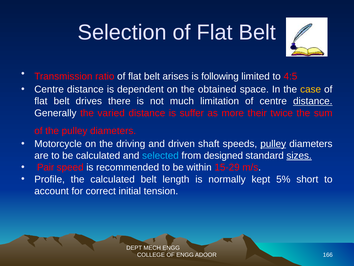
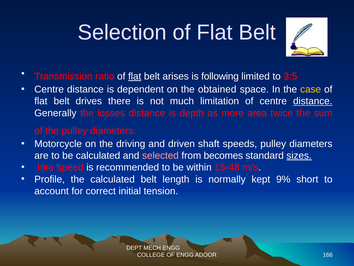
flat at (135, 76) underline: none -> present
4:5: 4:5 -> 3:5
varied: varied -> losses
suffer: suffer -> depth
their: their -> area
pulley at (273, 144) underline: present -> none
selected colour: light blue -> pink
designed: designed -> becomes
Pair: Pair -> Into
15-29: 15-29 -> 15-48
5%: 5% -> 9%
